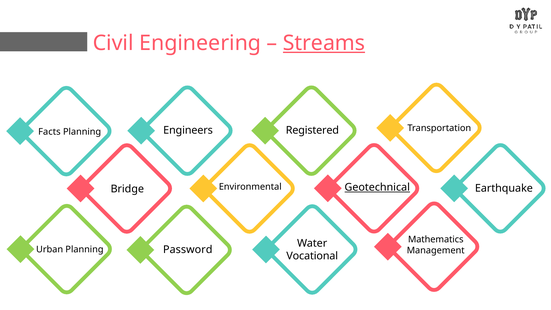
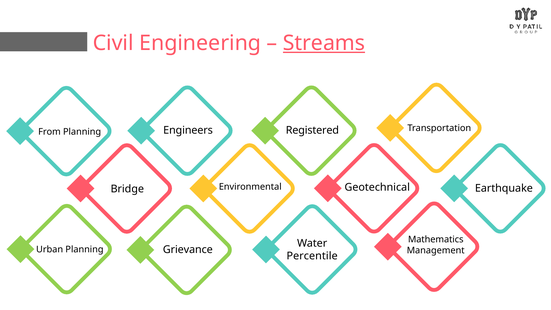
Facts: Facts -> From
Geotechnical underline: present -> none
Password: Password -> Grievance
Vocational: Vocational -> Percentile
